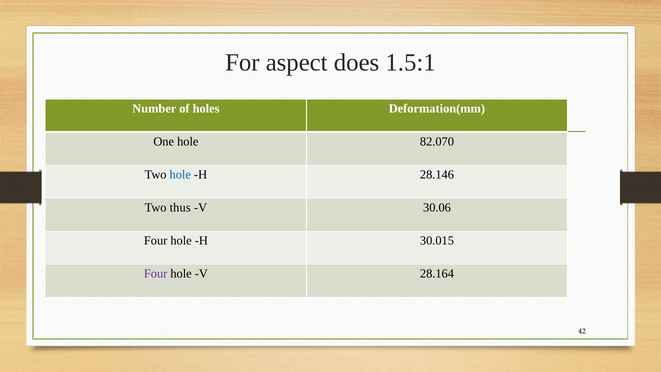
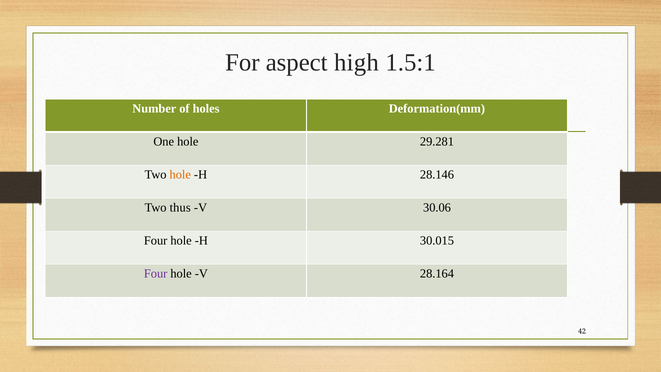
does: does -> high
82.070: 82.070 -> 29.281
hole at (180, 175) colour: blue -> orange
